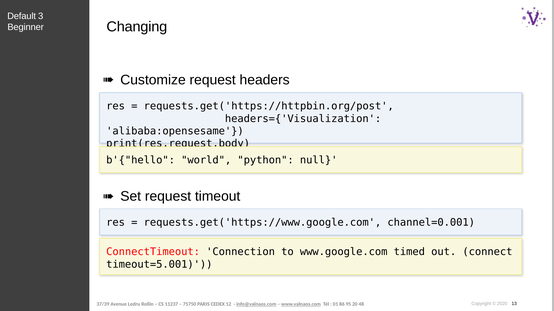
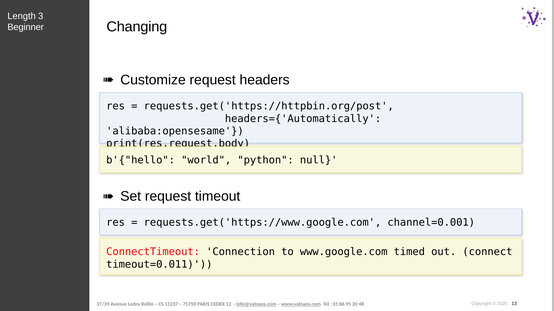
Default: Default -> Length
headers={'Visualization: headers={'Visualization -> headers={'Automatically
timeout=5.001: timeout=5.001 -> timeout=0.011
